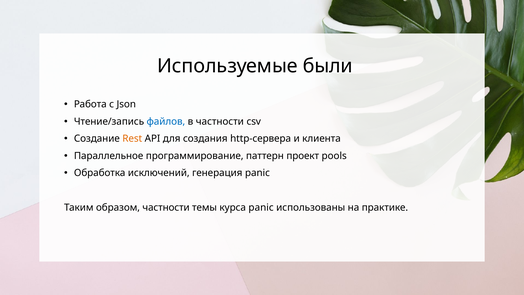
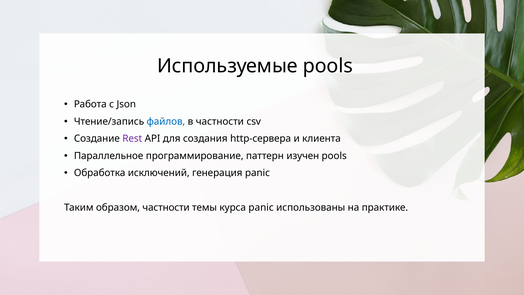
Используемые были: были -> pools
Rest colour: orange -> purple
проект: проект -> изучен
